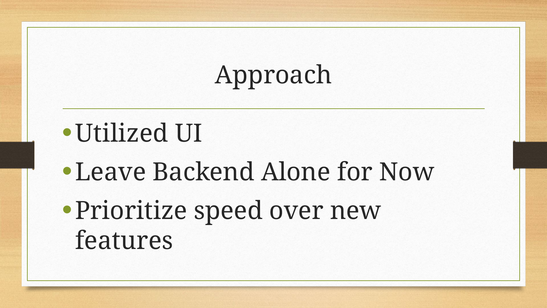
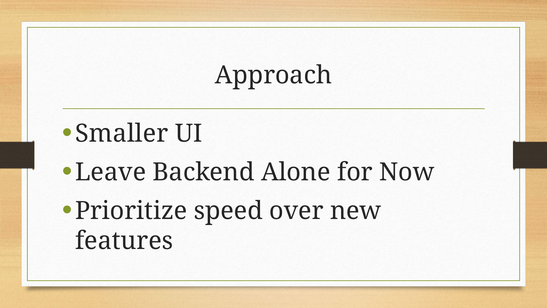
Utilized: Utilized -> Smaller
